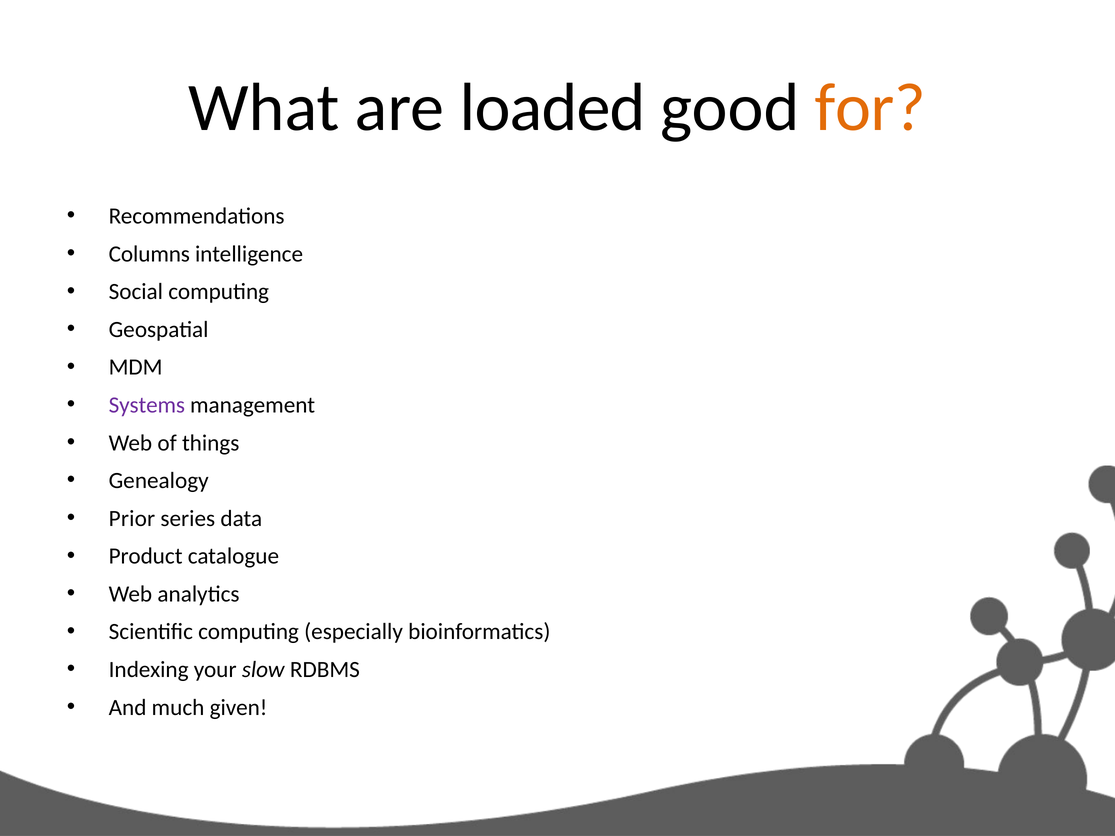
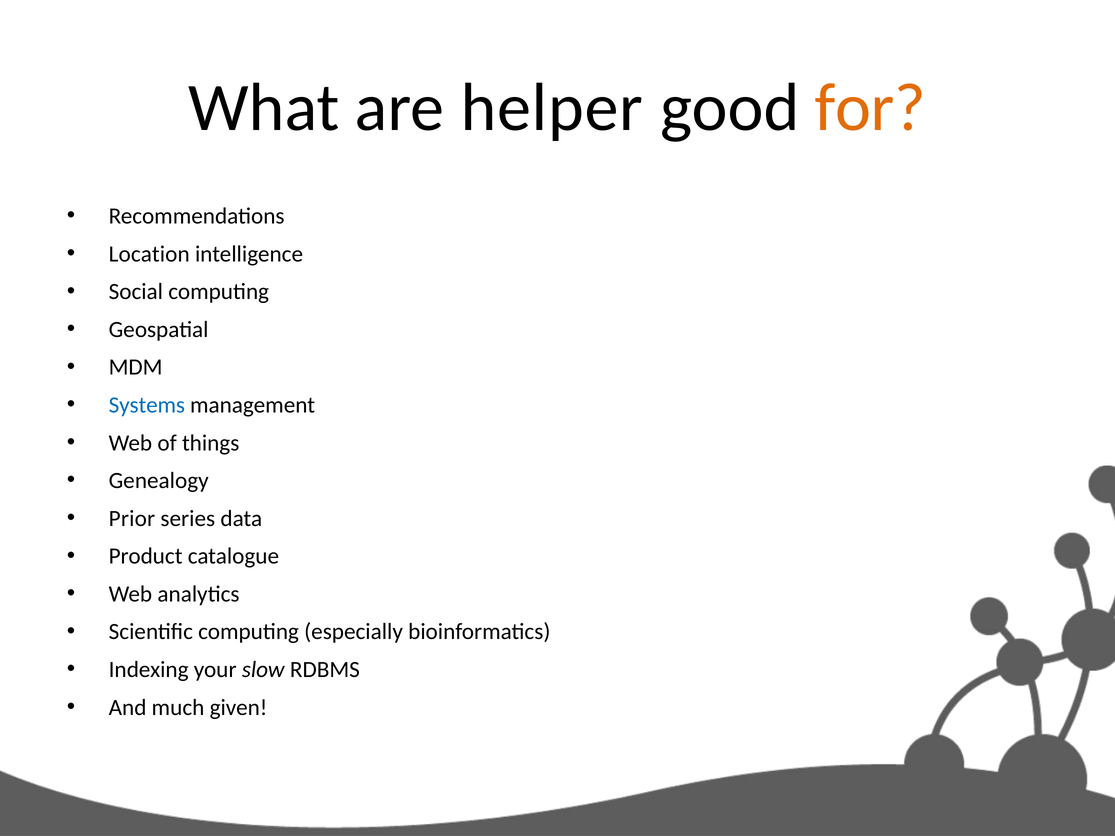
loaded: loaded -> helper
Columns: Columns -> Location
Systems colour: purple -> blue
